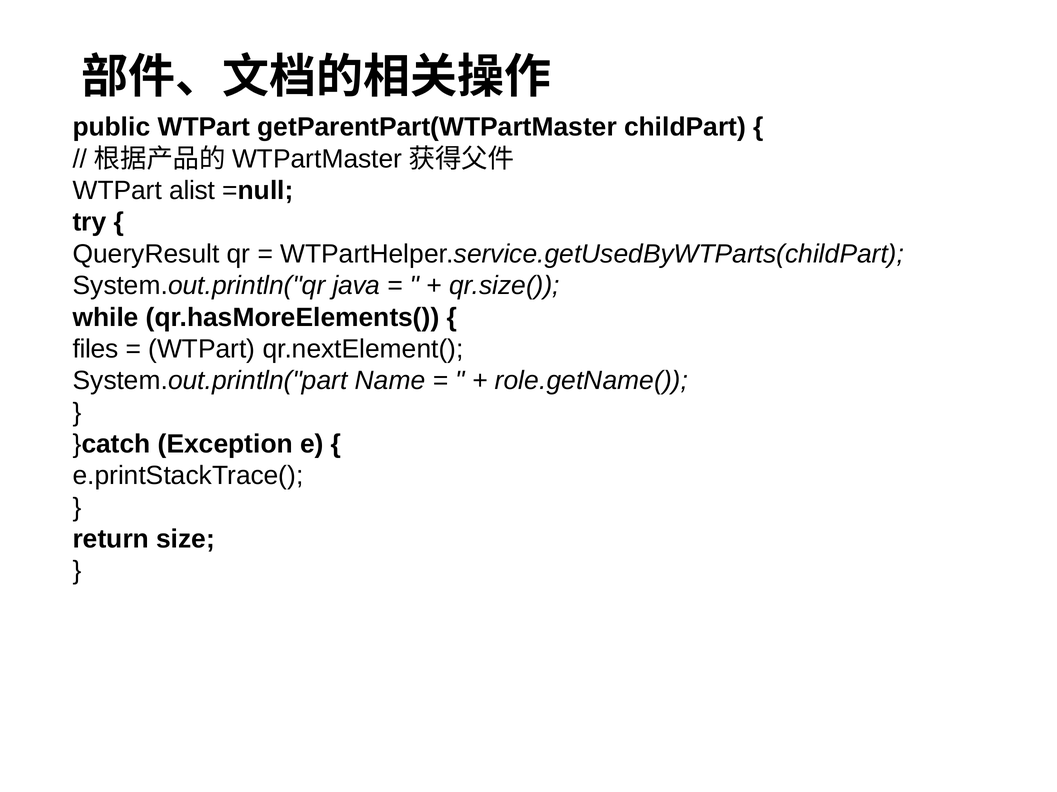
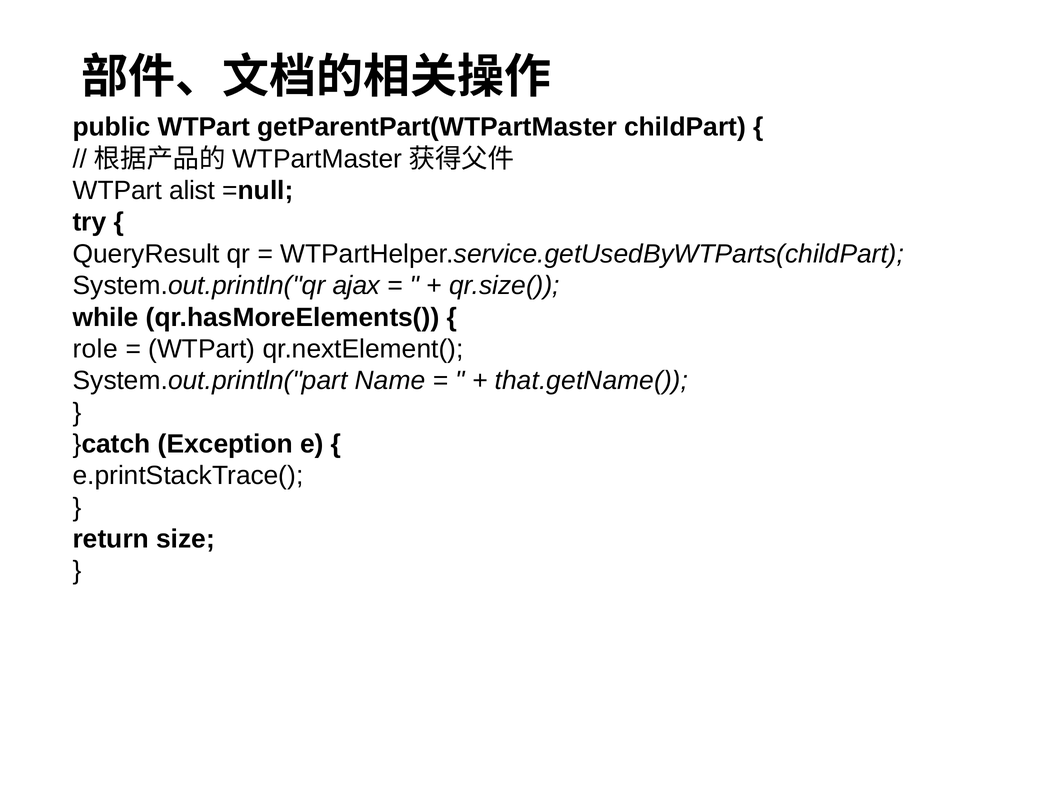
java: java -> ajax
files: files -> role
role.getName(: role.getName( -> that.getName(
